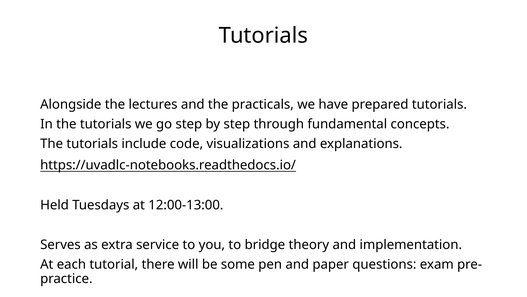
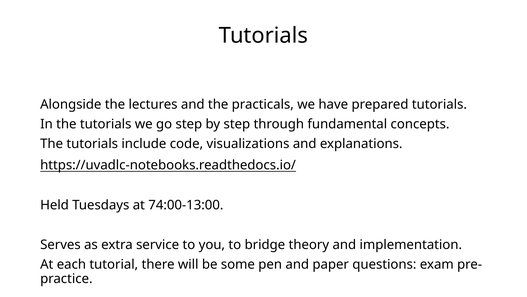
12:00-13:00: 12:00-13:00 -> 74:00-13:00
